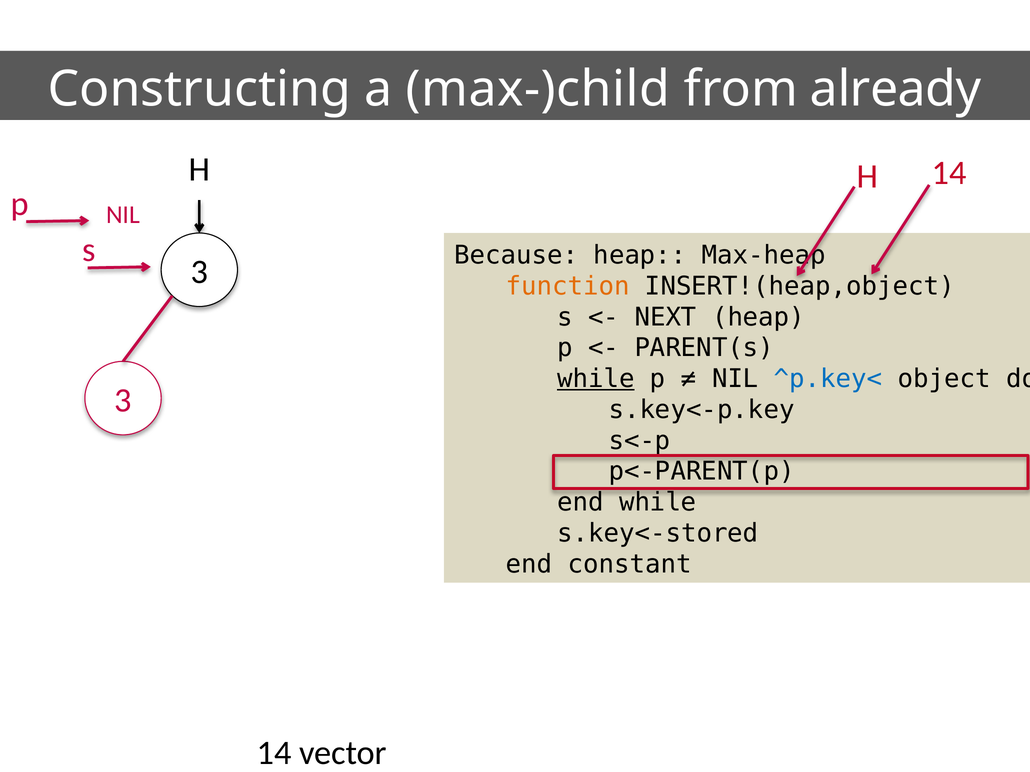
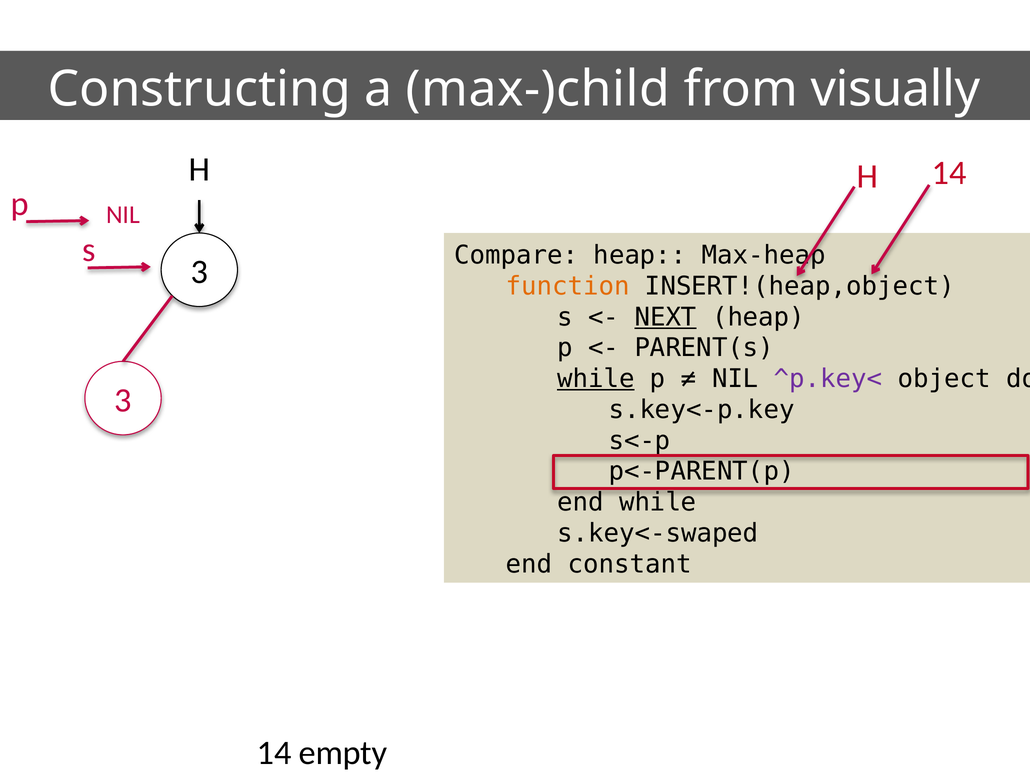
already: already -> visually
Because: Because -> Compare
NEXT underline: none -> present
^p.key< colour: blue -> purple
s.key<-stored: s.key<-stored -> s.key<-swaped
vector: vector -> empty
